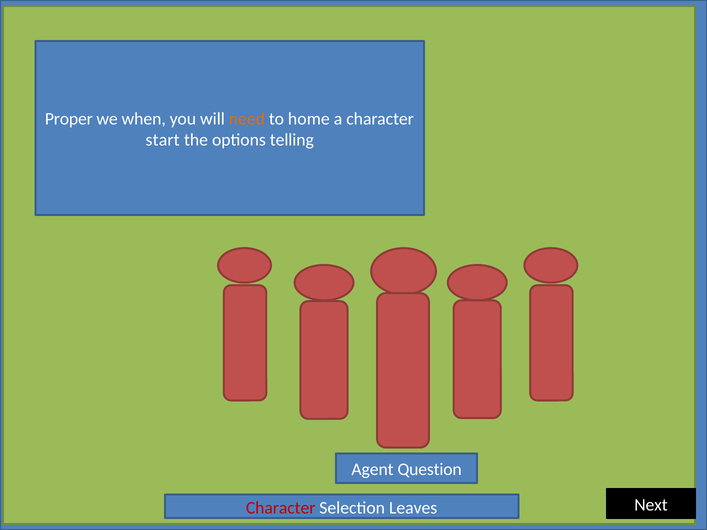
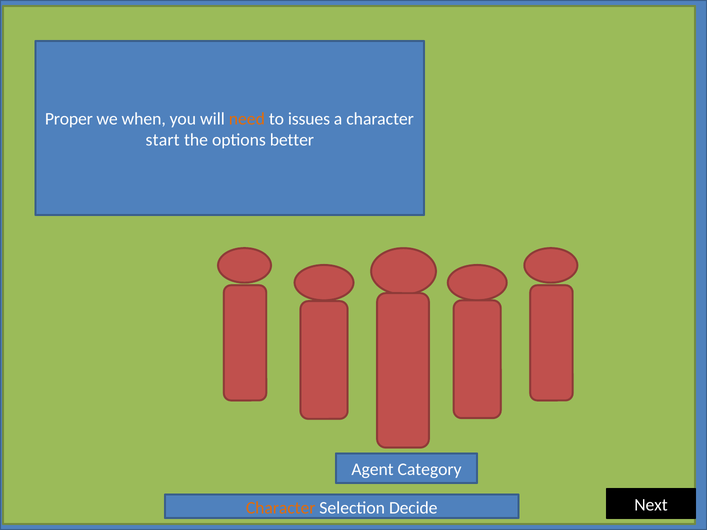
home: home -> issues
telling: telling -> better
Question: Question -> Category
Character at (281, 508) colour: red -> orange
Leaves: Leaves -> Decide
